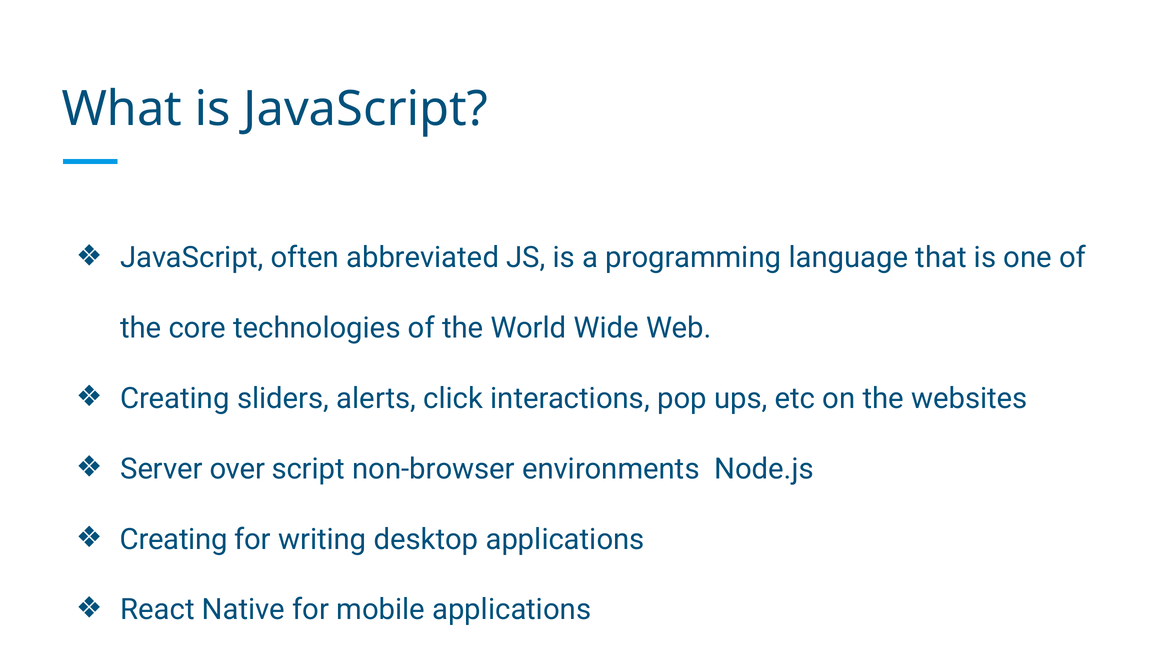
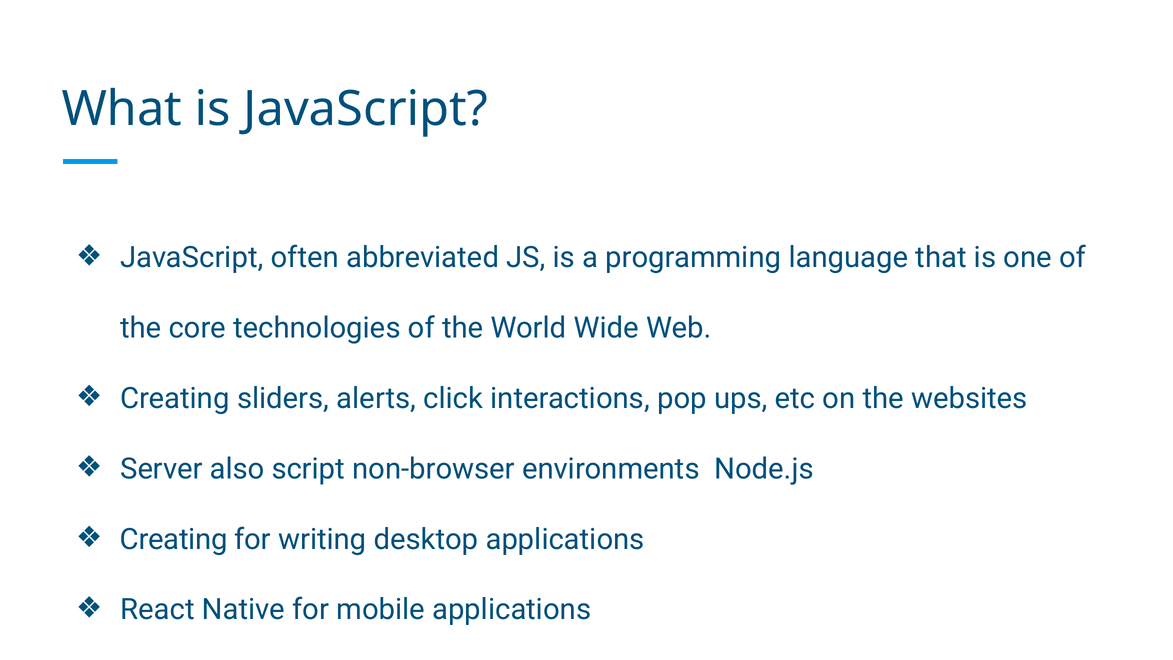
over: over -> also
